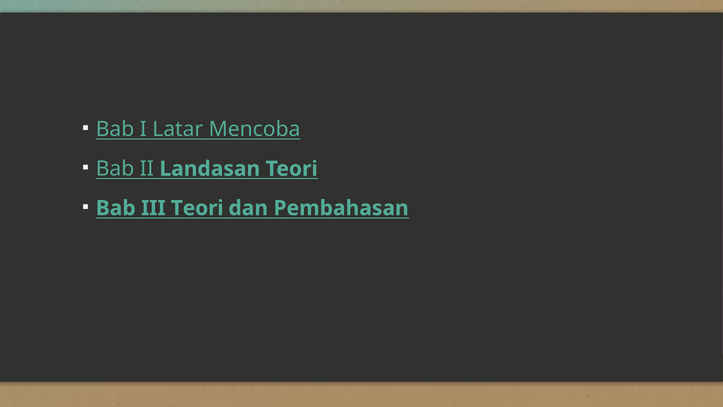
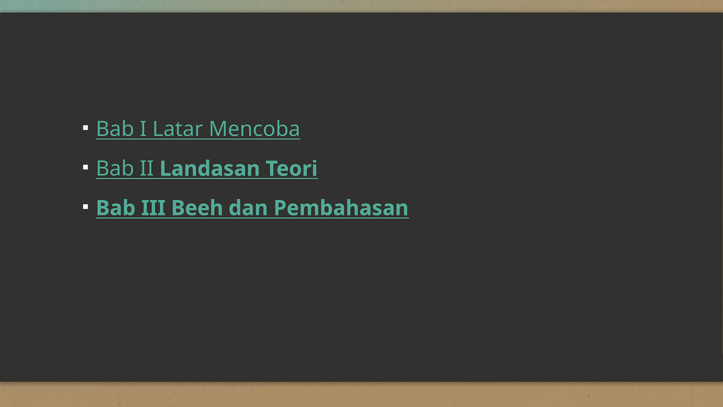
III Teori: Teori -> Beeh
